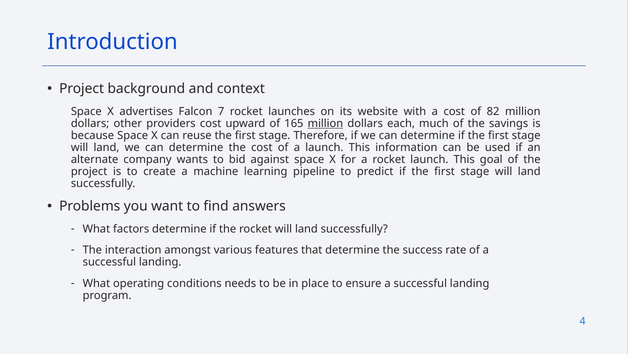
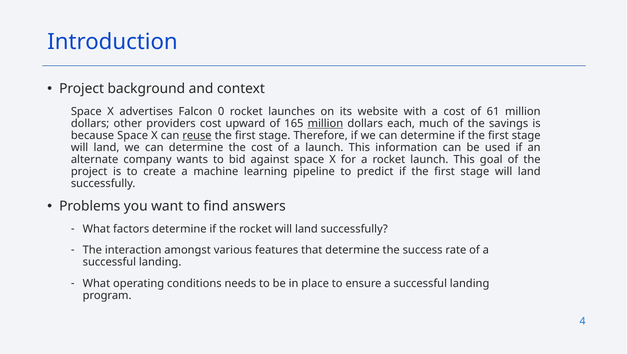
7: 7 -> 0
82: 82 -> 61
reuse underline: none -> present
